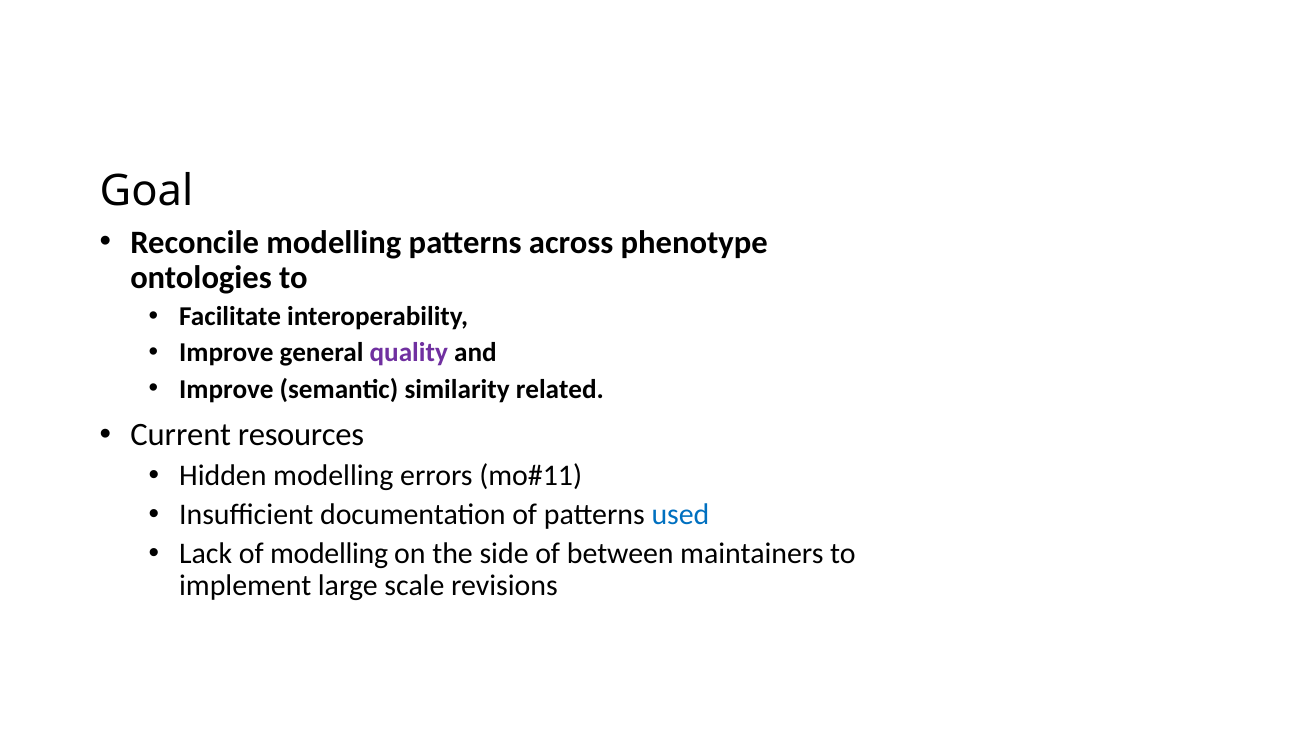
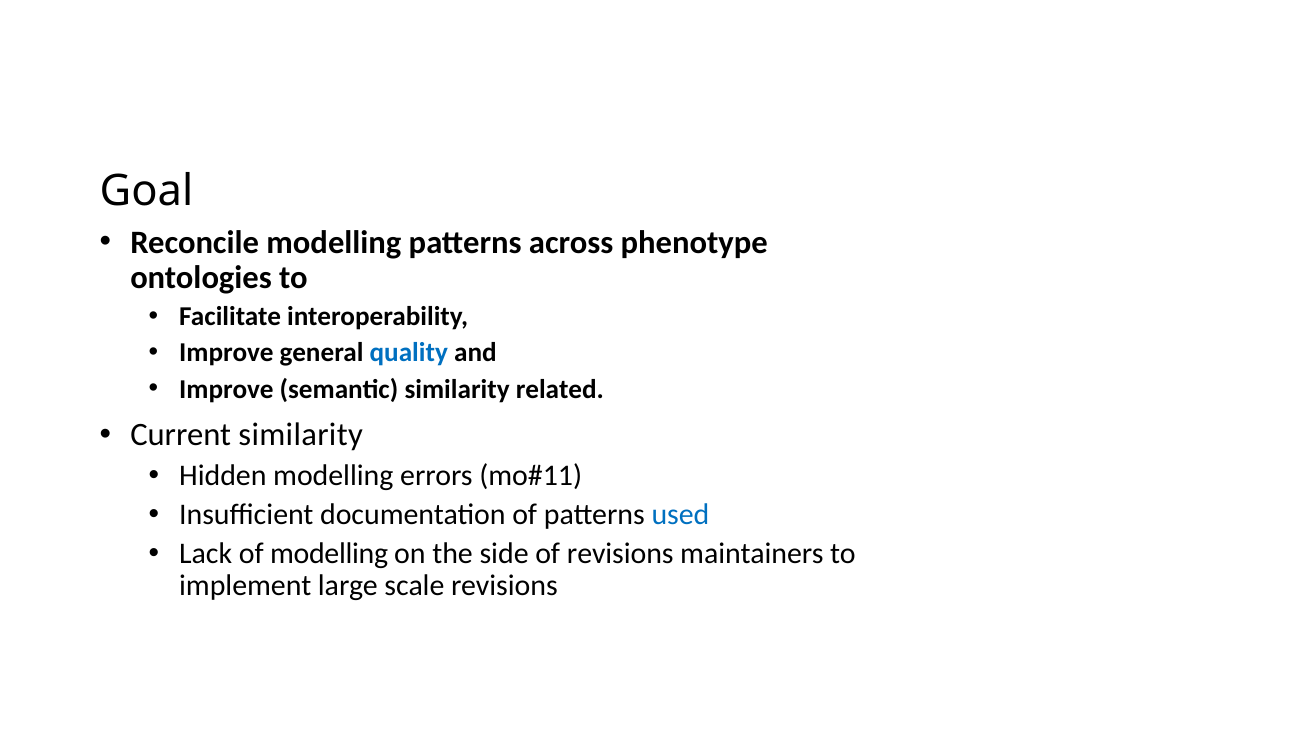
quality colour: purple -> blue
Current resources: resources -> similarity
of between: between -> revisions
